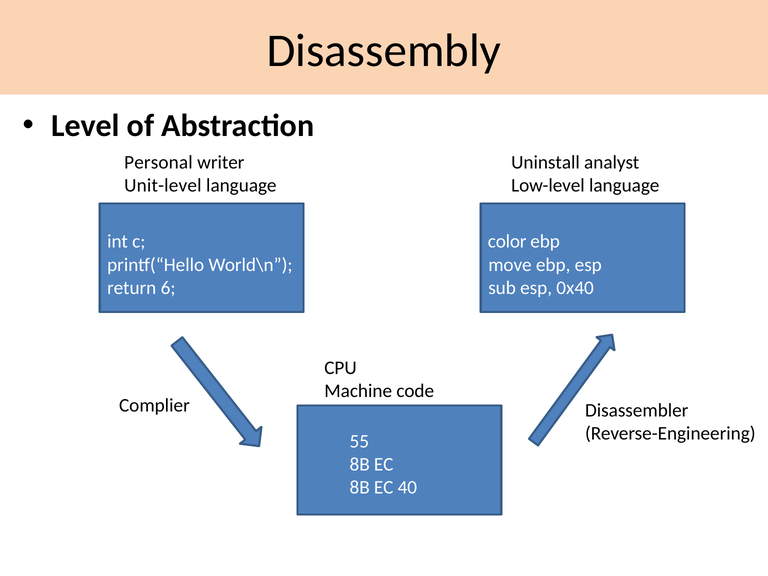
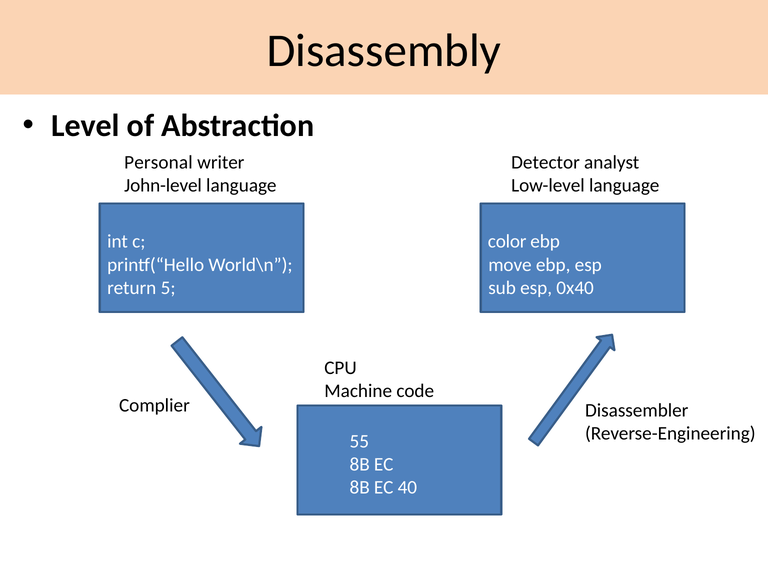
Uninstall: Uninstall -> Detector
Unit-level: Unit-level -> John-level
6: 6 -> 5
